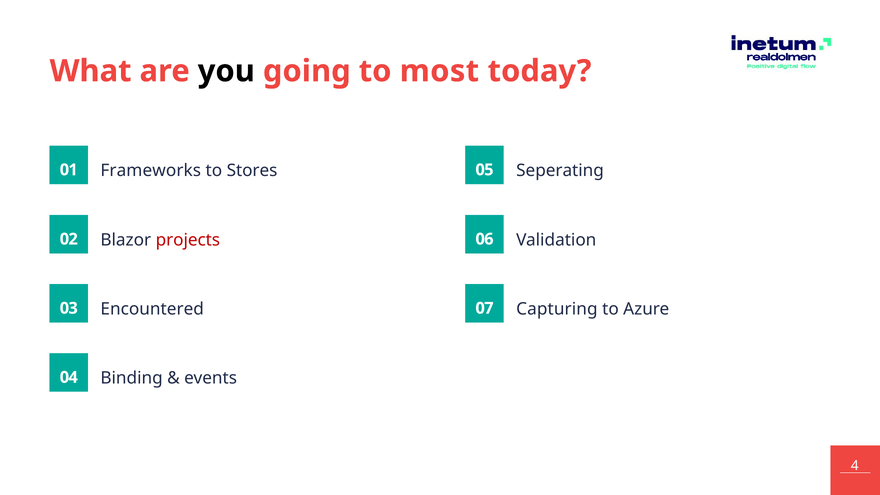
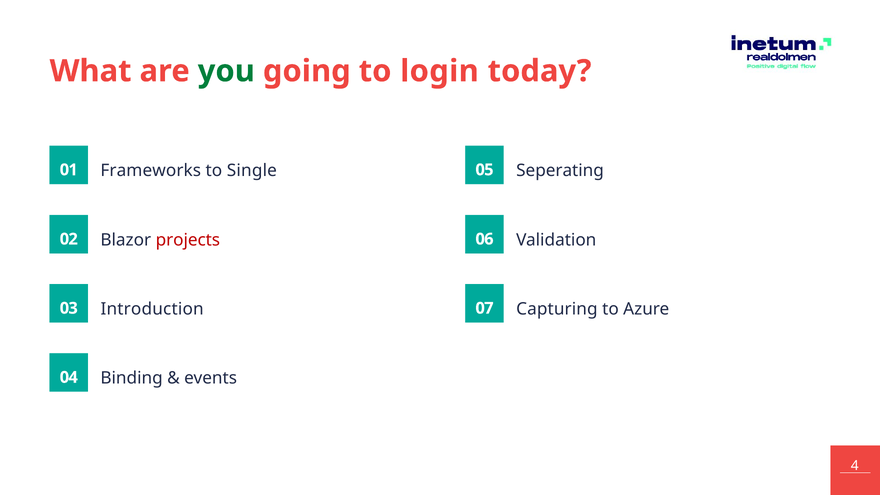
you colour: black -> green
most: most -> login
Stores: Stores -> Single
Encountered: Encountered -> Introduction
